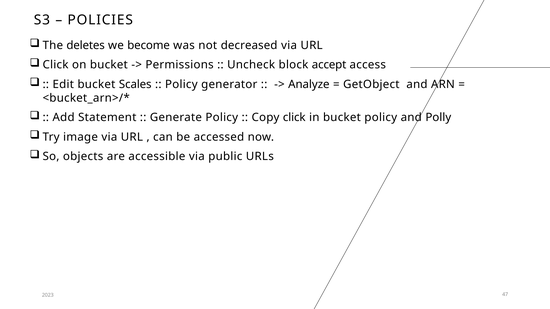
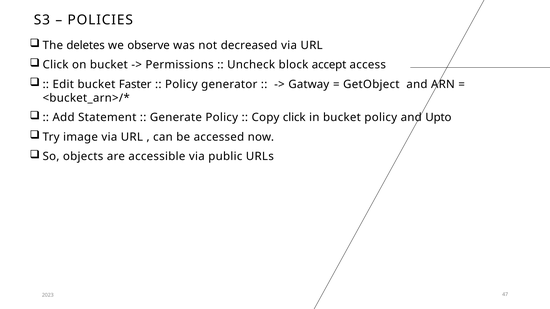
become: become -> observe
Scales: Scales -> Faster
Analyze: Analyze -> Gatway
Polly: Polly -> Upto
